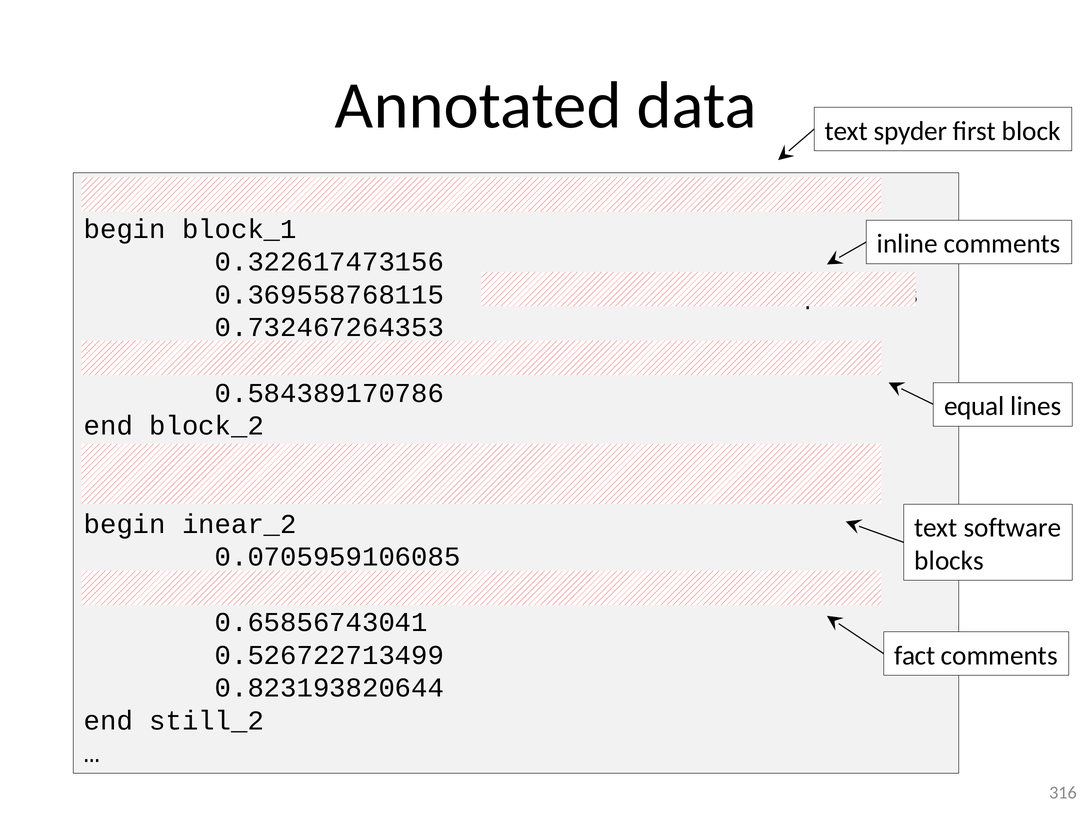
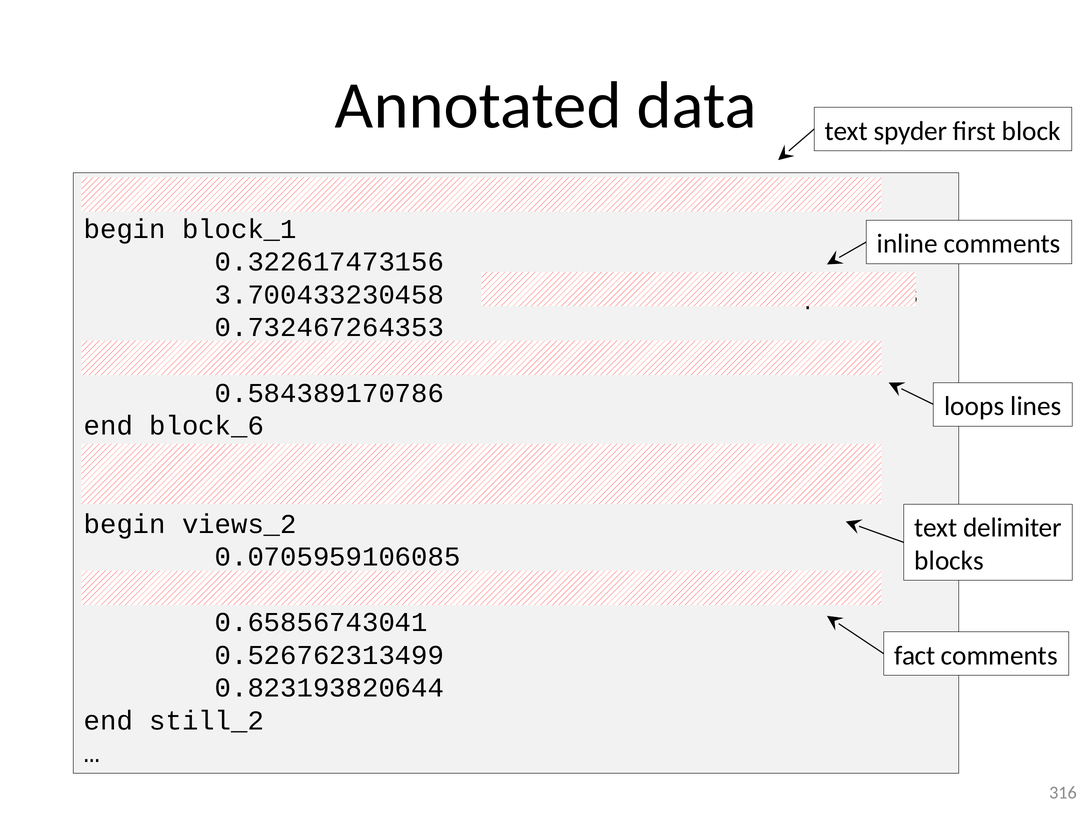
0.369558768115: 0.369558768115 -> 3.700433230458
equal: equal -> loops
block_2: block_2 -> block_6
inear_2: inear_2 -> views_2
software: software -> delimiter
0.526722713499: 0.526722713499 -> 0.526762313499
